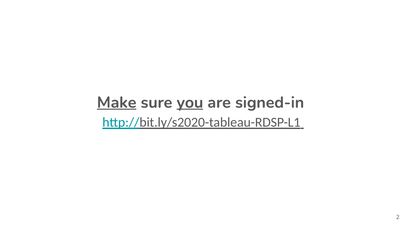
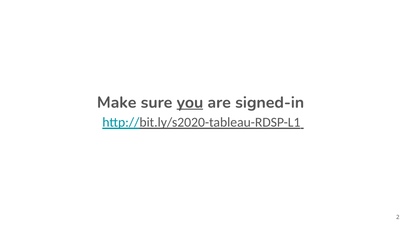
Make underline: present -> none
